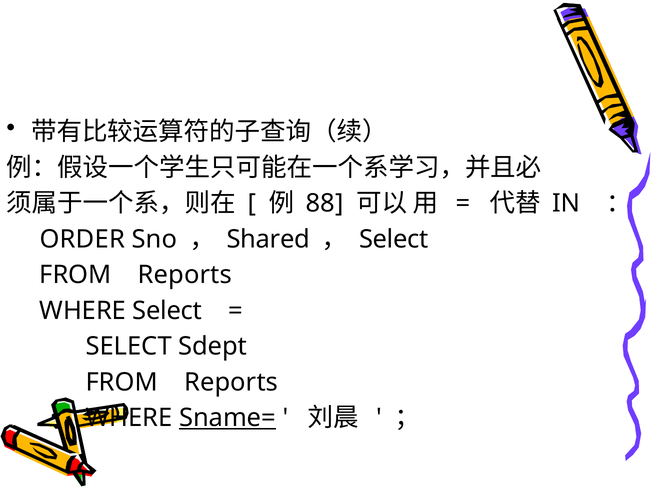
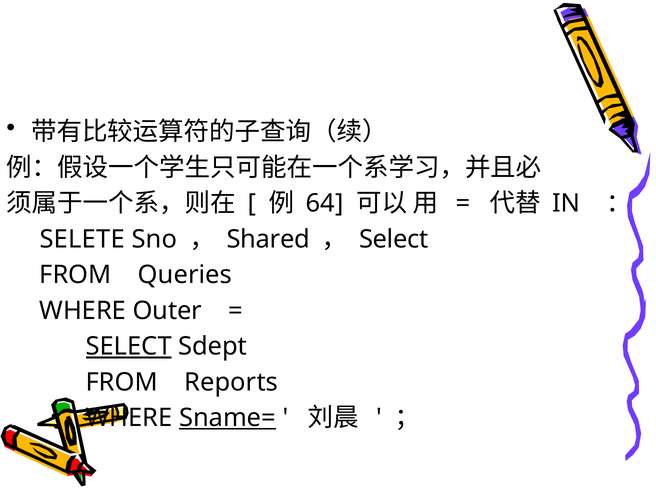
88: 88 -> 64
ORDER: ORDER -> SELETE
Reports at (185, 275): Reports -> Queries
WHERE Select: Select -> Outer
SELECT at (129, 347) underline: none -> present
